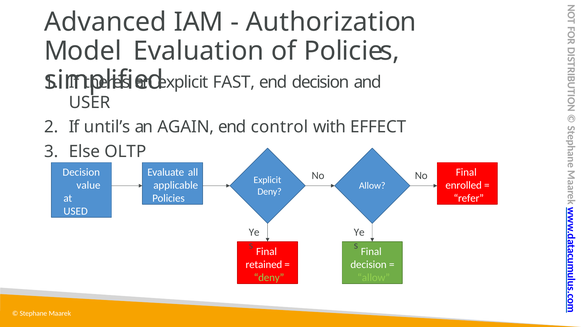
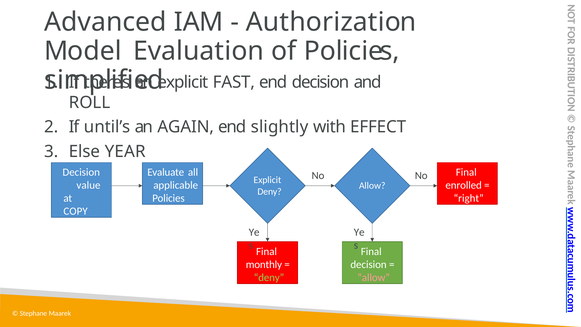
USER: USER -> ROLL
control: control -> slightly
OLTP: OLTP -> YEAR
refer: refer -> right
USED: USED -> COPY
retained: retained -> monthly
allow at (374, 277) colour: light green -> pink
